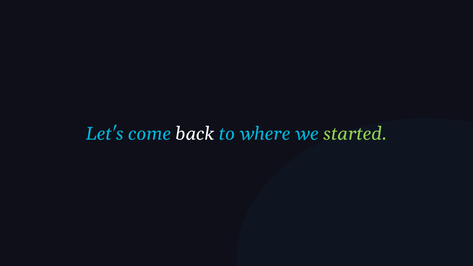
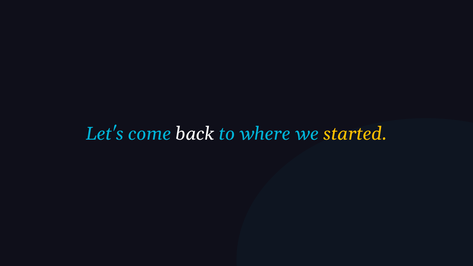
started colour: light green -> yellow
